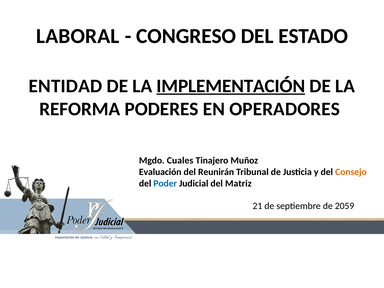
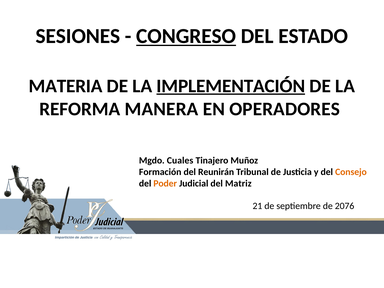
LABORAL: LABORAL -> SESIONES
CONGRESO underline: none -> present
ENTIDAD: ENTIDAD -> MATERIA
PODERES: PODERES -> MANERA
Evaluación: Evaluación -> Formación
Poder colour: blue -> orange
2059: 2059 -> 2076
